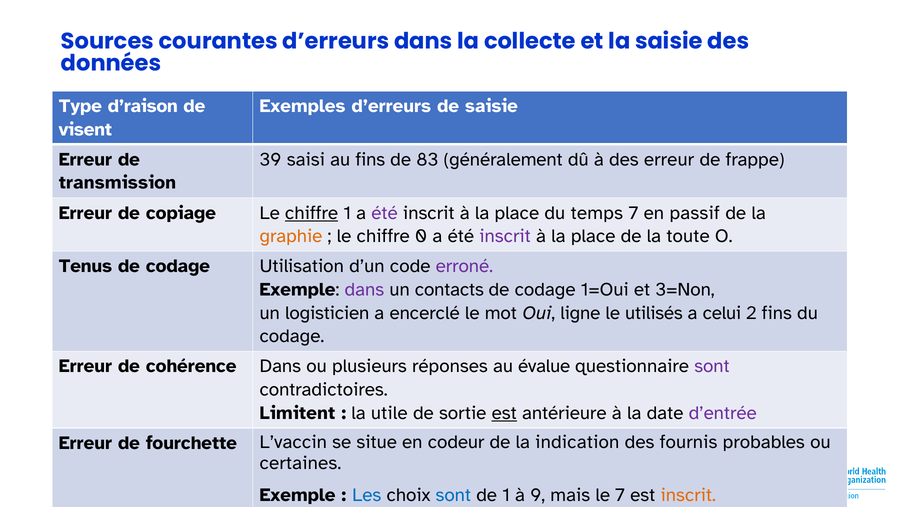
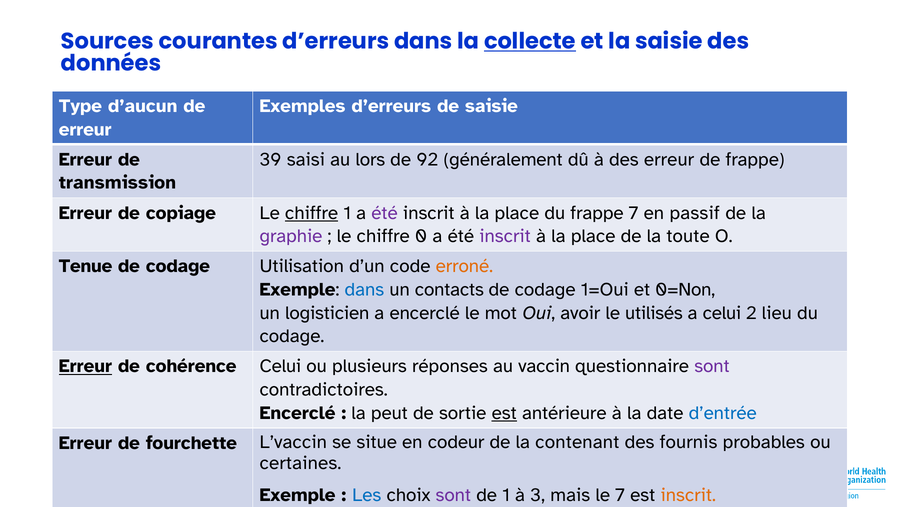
collecte underline: none -> present
d’raison: d’raison -> d’aucun
visent at (85, 129): visent -> erreur
au fins: fins -> lors
83: 83 -> 92
du temps: temps -> frappe
graphie colour: orange -> purple
Tenus: Tenus -> Tenue
erroné colour: purple -> orange
dans at (364, 290) colour: purple -> blue
3=Non: 3=Non -> 0=Non
ligne: ligne -> avoir
2 fins: fins -> lieu
Erreur at (85, 367) underline: none -> present
cohérence Dans: Dans -> Celui
évalue: évalue -> vaccin
Limitent at (297, 413): Limitent -> Encerclé
utile: utile -> peut
d’entrée colour: purple -> blue
indication: indication -> contenant
sont at (453, 495) colour: blue -> purple
9: 9 -> 3
